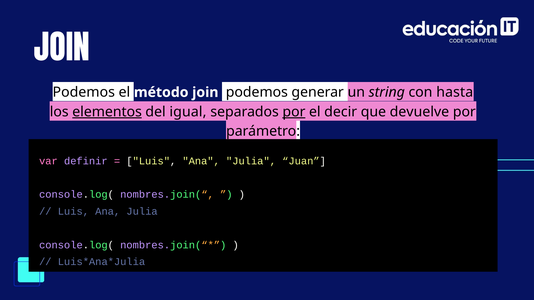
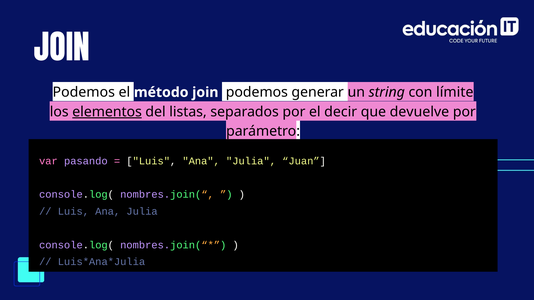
hasta: hasta -> límite
igual: igual -> listas
por at (294, 112) underline: present -> none
definir: definir -> pasando
